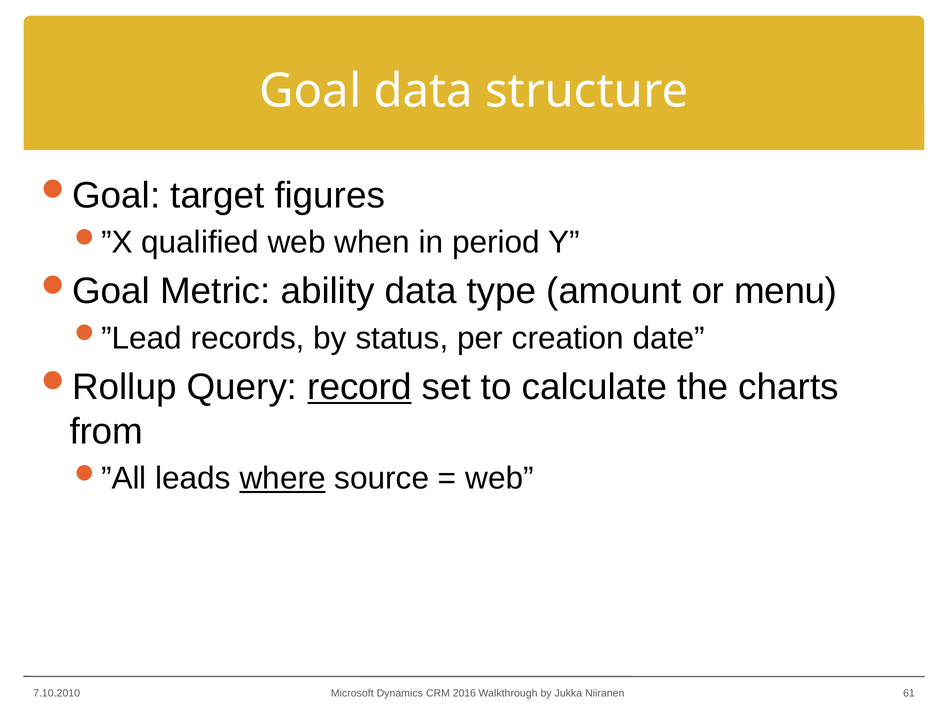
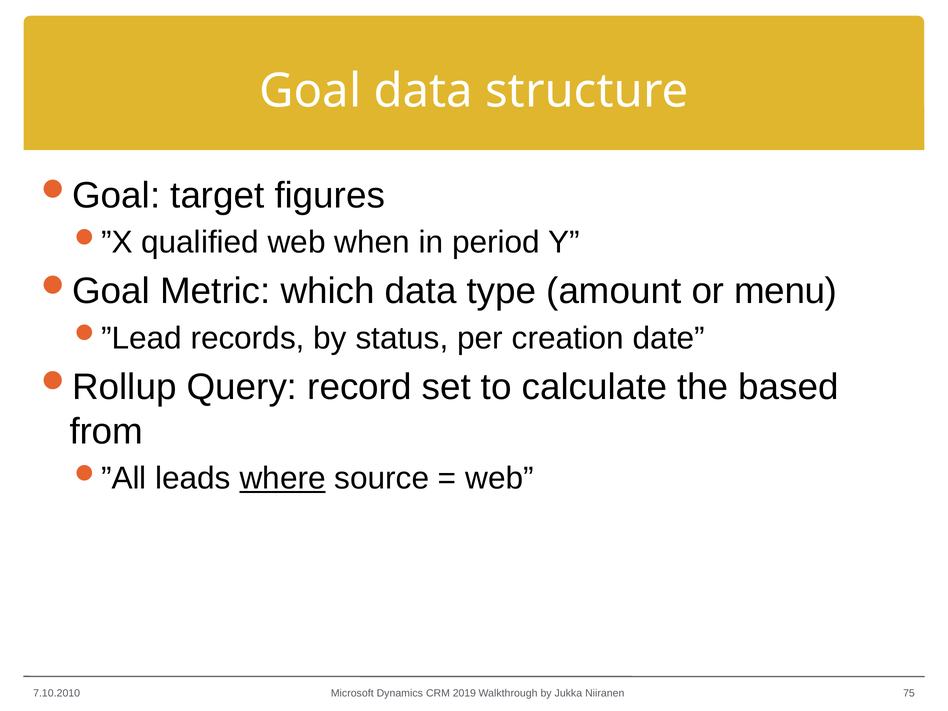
ability: ability -> which
record underline: present -> none
charts: charts -> based
2016: 2016 -> 2019
61: 61 -> 75
